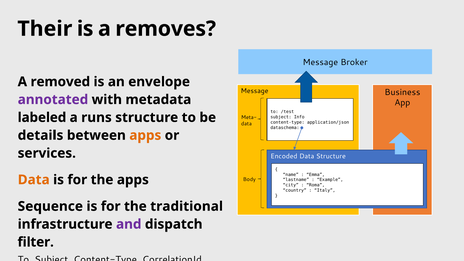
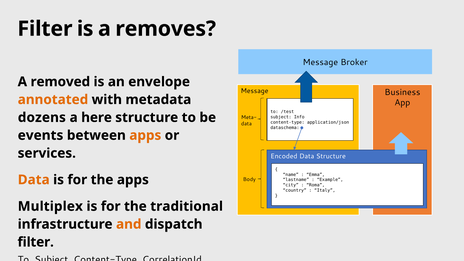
Their at (45, 29): Their -> Filter
annotated colour: purple -> orange
labeled: labeled -> dozens
runs: runs -> here
details: details -> events
Sequence: Sequence -> Multiplex
and colour: purple -> orange
